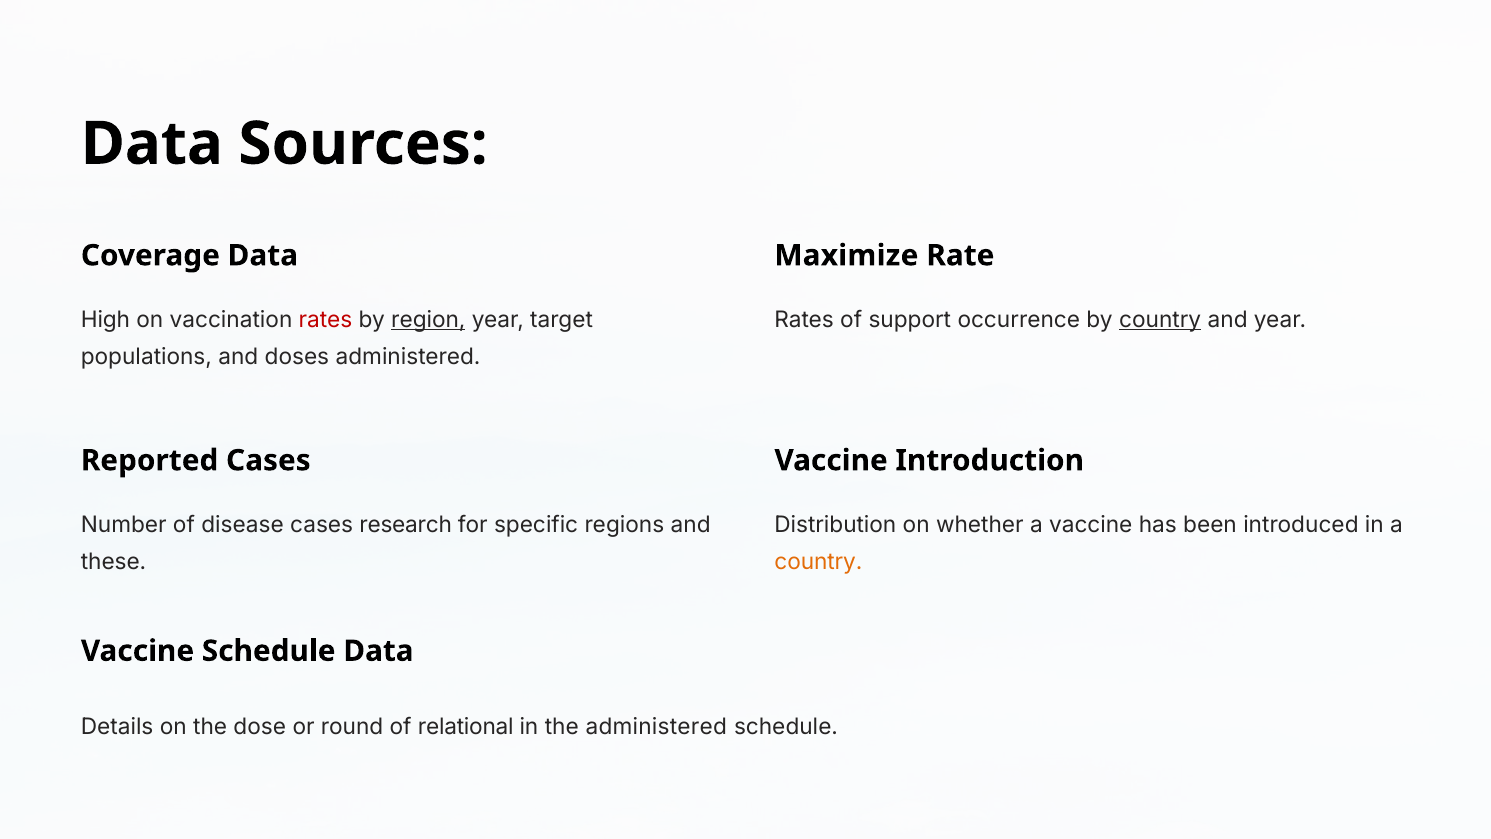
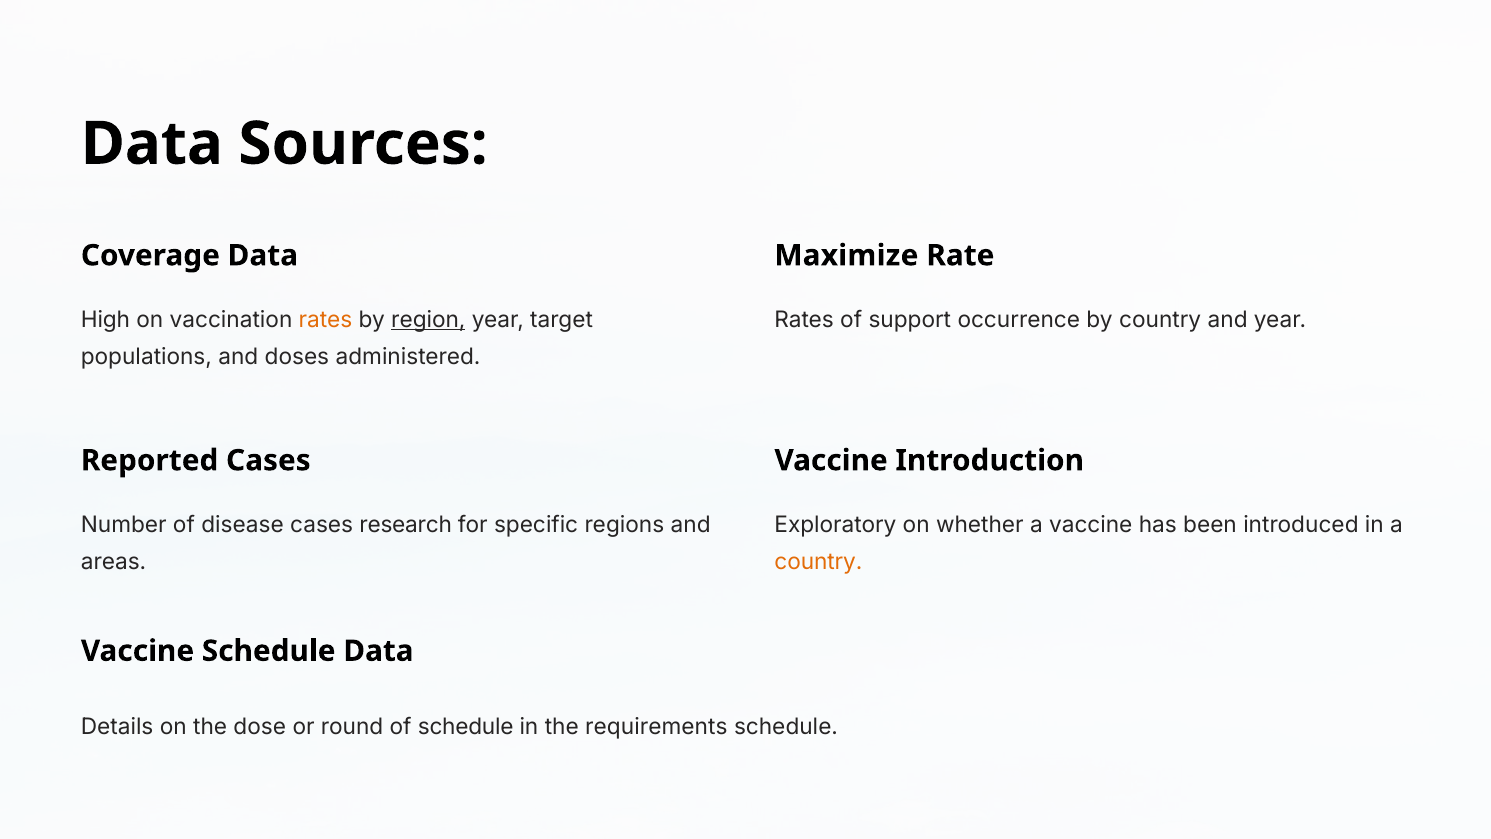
rates at (326, 320) colour: red -> orange
country at (1160, 320) underline: present -> none
Distribution: Distribution -> Exploratory
these: these -> areas
of relational: relational -> schedule
the administered: administered -> requirements
